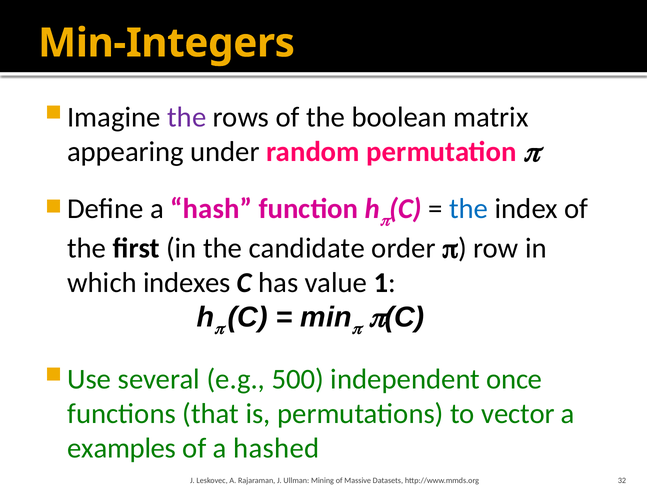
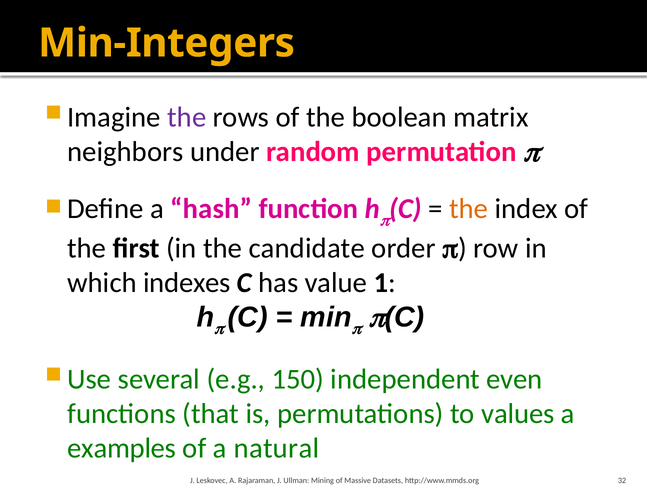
appearing: appearing -> neighbors
the at (469, 209) colour: blue -> orange
500: 500 -> 150
once: once -> even
vector: vector -> values
hashed: hashed -> natural
